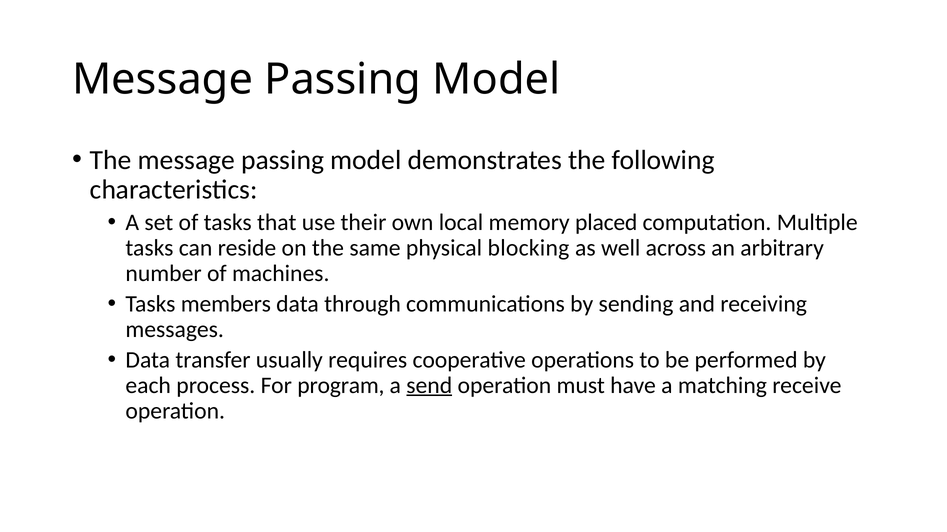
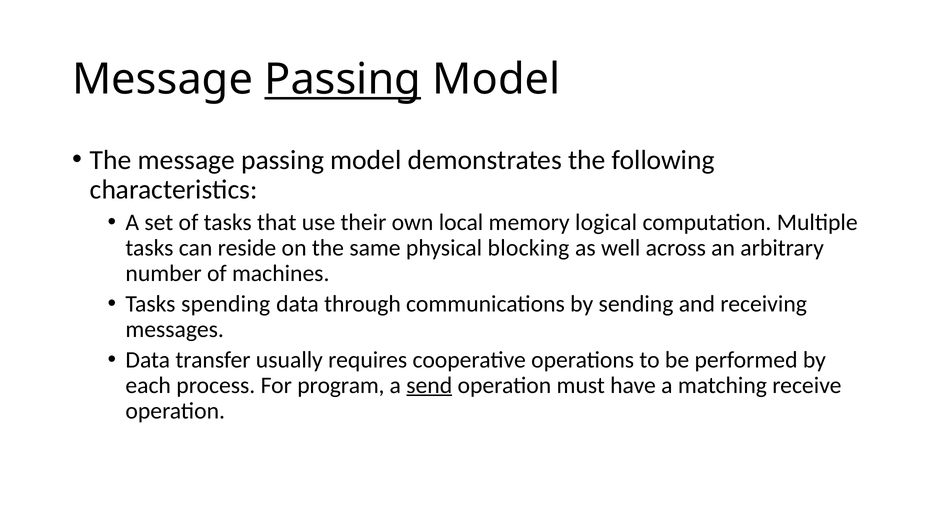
Passing at (343, 80) underline: none -> present
placed: placed -> logical
members: members -> spending
